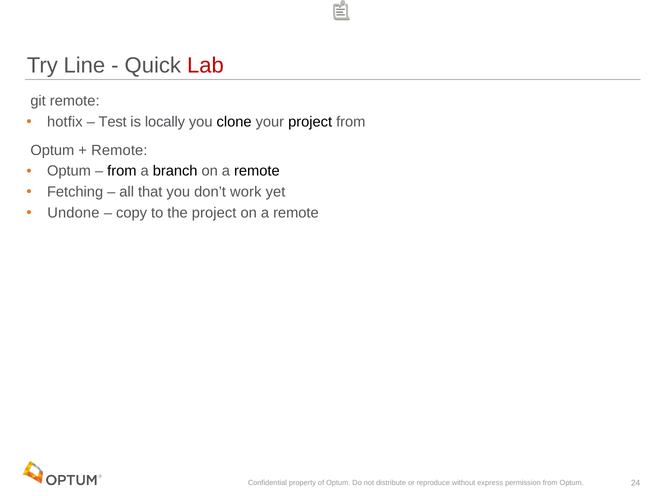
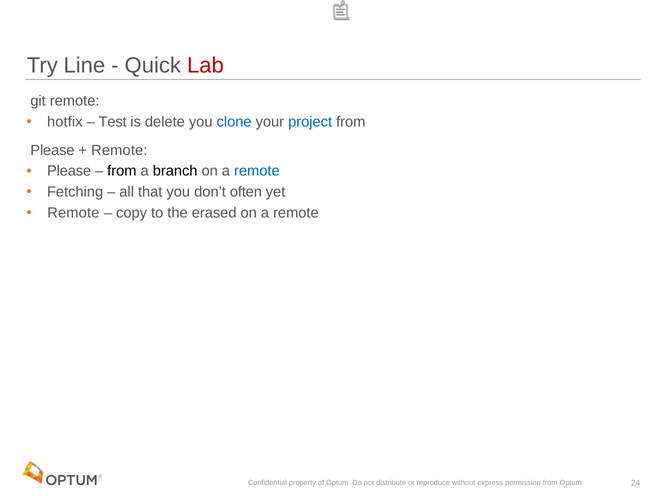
locally: locally -> delete
clone colour: black -> blue
project at (310, 122) colour: black -> blue
Optum at (52, 150): Optum -> Please
Optum at (69, 171): Optum -> Please
remote at (257, 171) colour: black -> blue
work: work -> often
Undone at (73, 213): Undone -> Remote
the project: project -> erased
